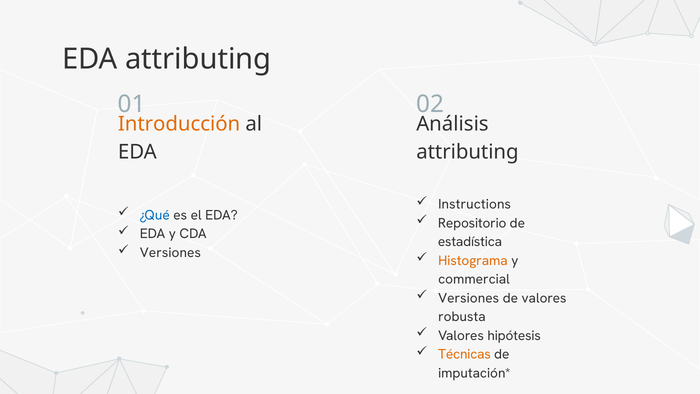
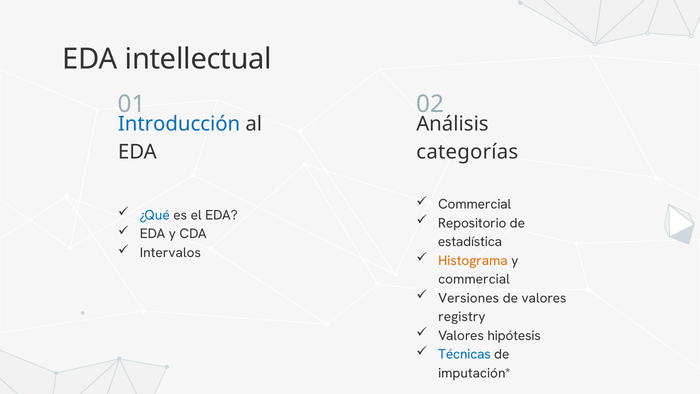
EDA attributing: attributing -> intellectual
Introducción colour: orange -> blue
attributing at (467, 152): attributing -> categorías
Instructions at (475, 204): Instructions -> Commercial
Versiones at (170, 253): Versiones -> Intervalos
robusta: robusta -> registry
Técnicas colour: orange -> blue
